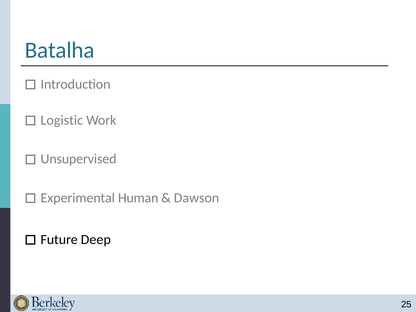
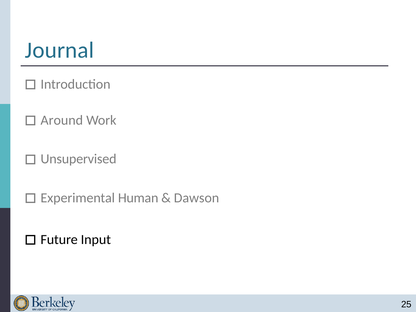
Batalha: Batalha -> Journal
Logistic: Logistic -> Around
Deep: Deep -> Input
